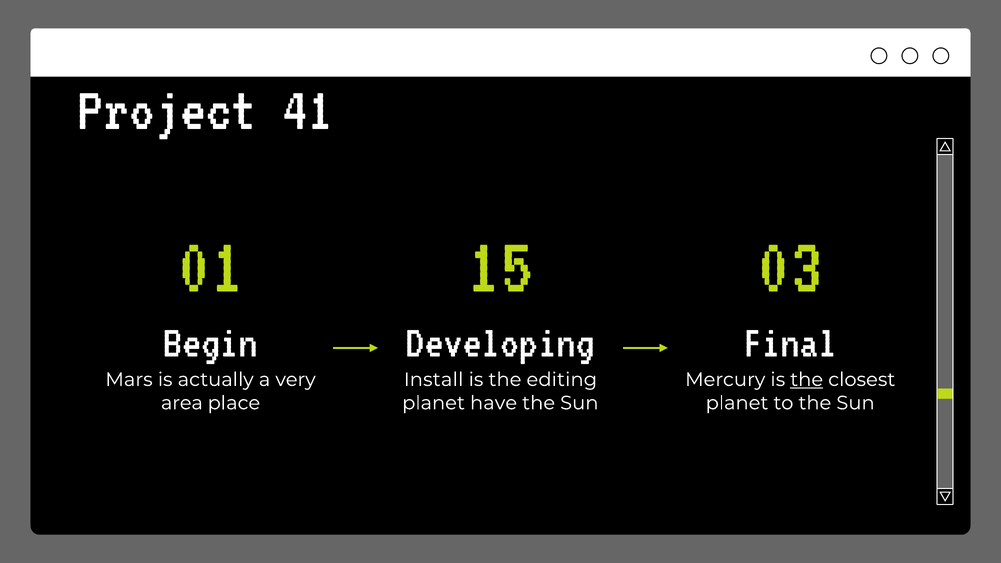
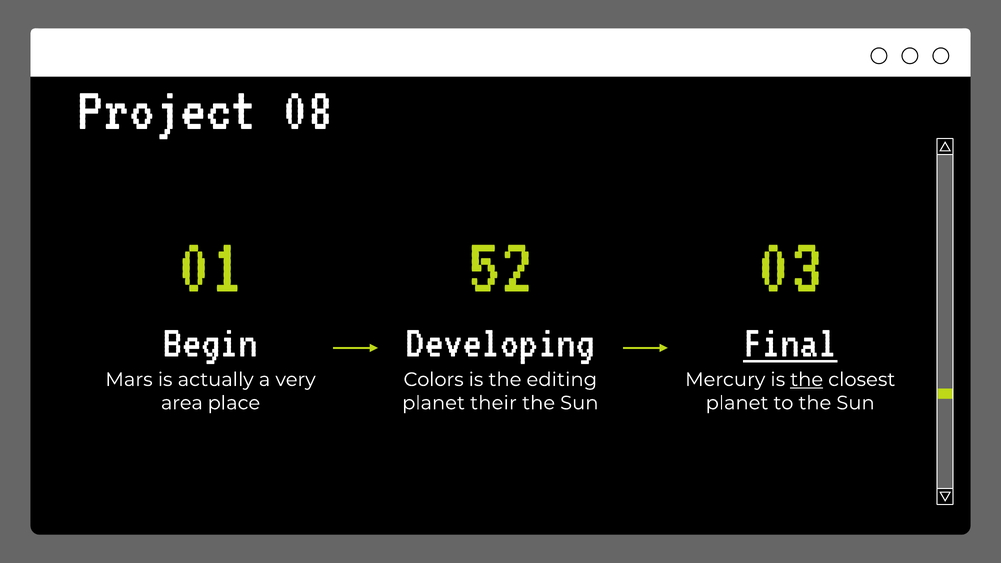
41: 41 -> 08
15: 15 -> 52
Final underline: none -> present
Install: Install -> Colors
have: have -> their
